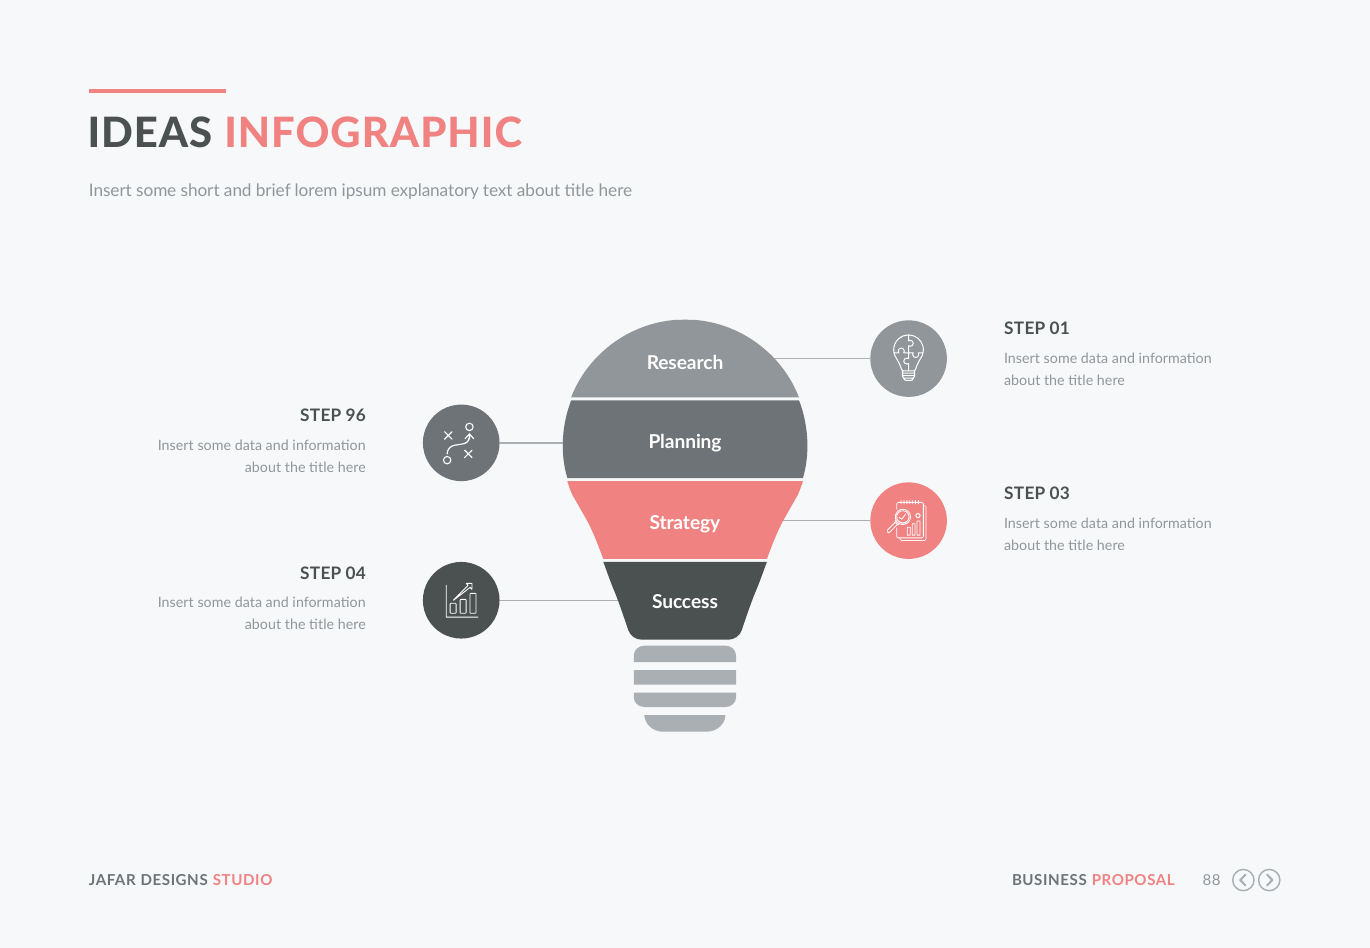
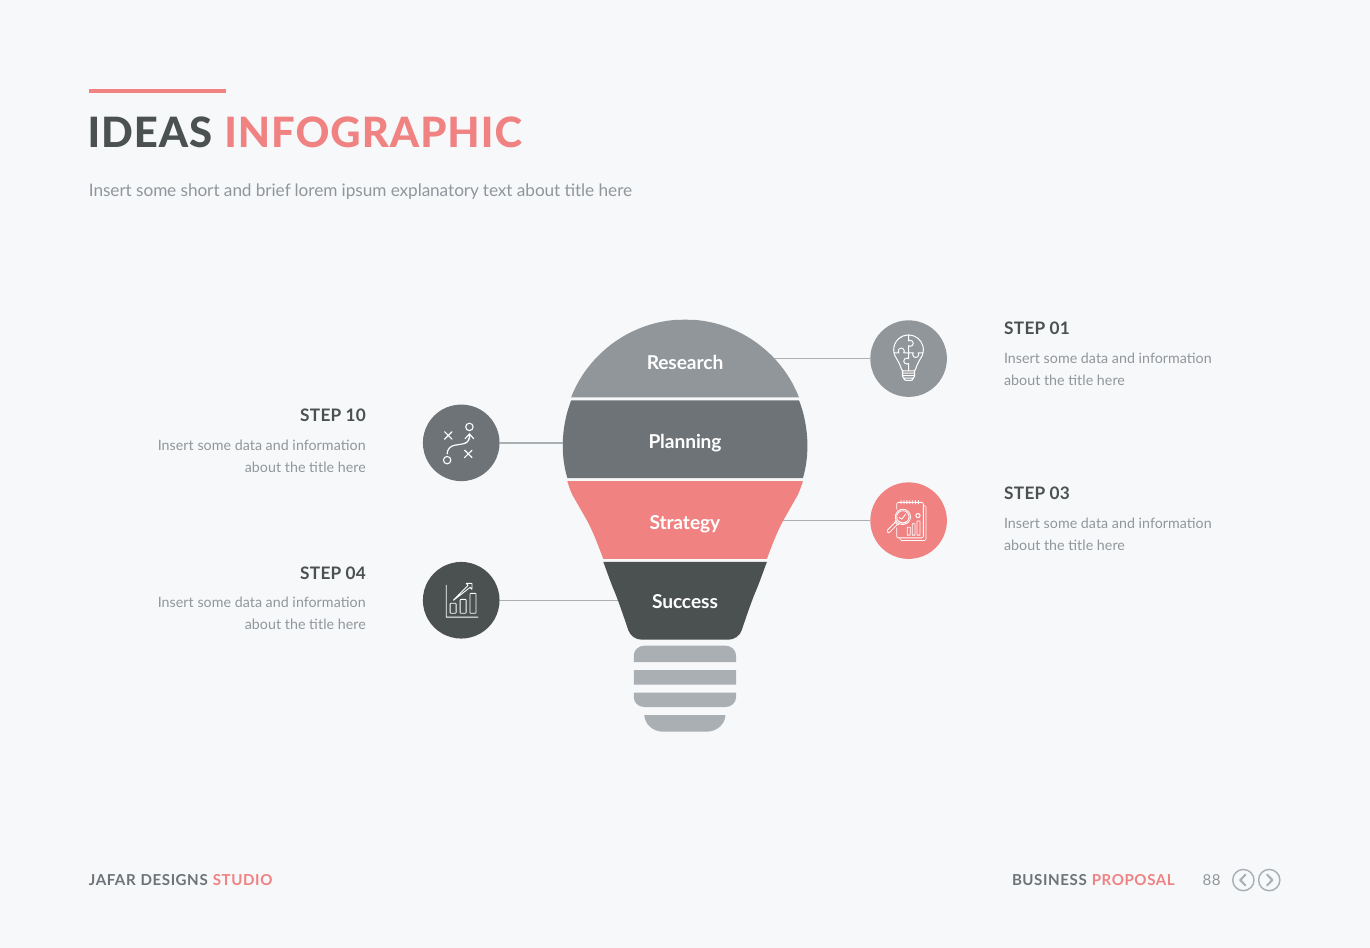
96: 96 -> 10
